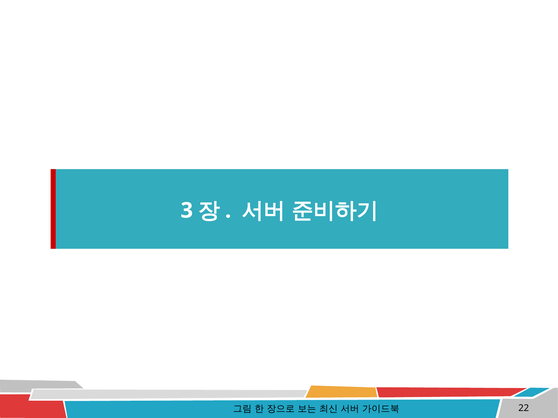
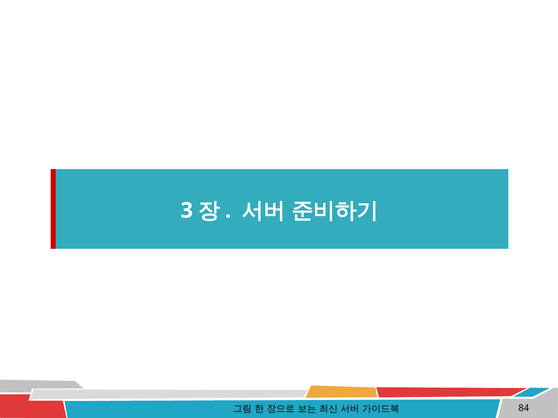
22: 22 -> 84
